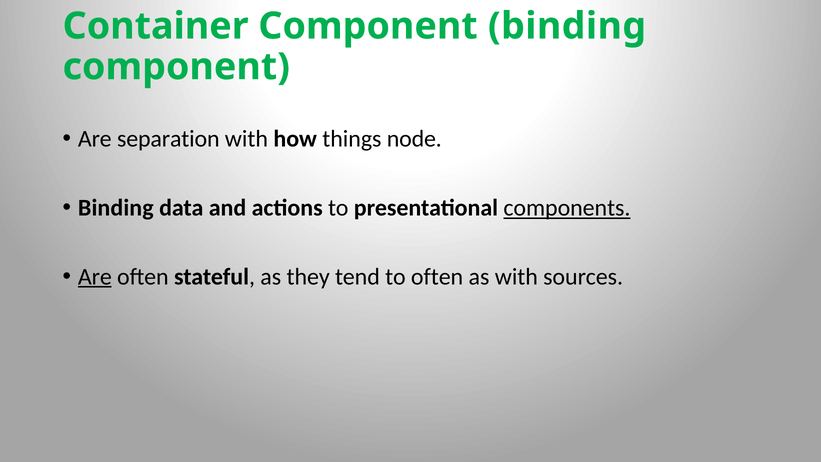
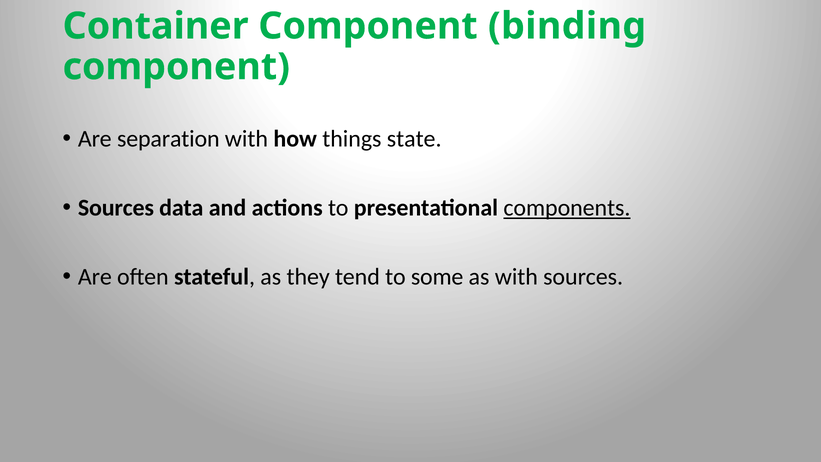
node: node -> state
Binding at (116, 208): Binding -> Sources
Are at (95, 277) underline: present -> none
to often: often -> some
